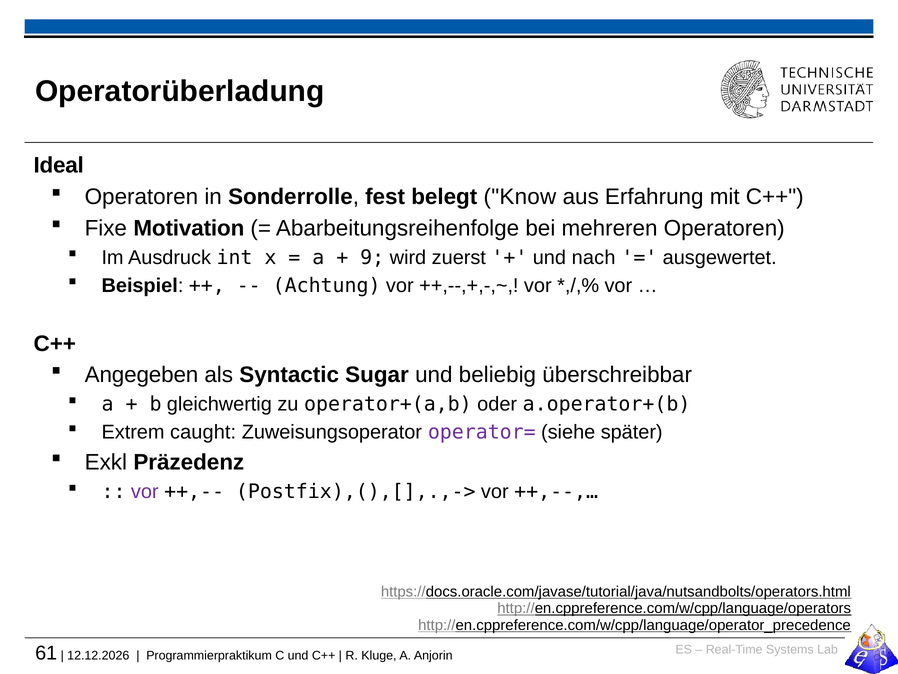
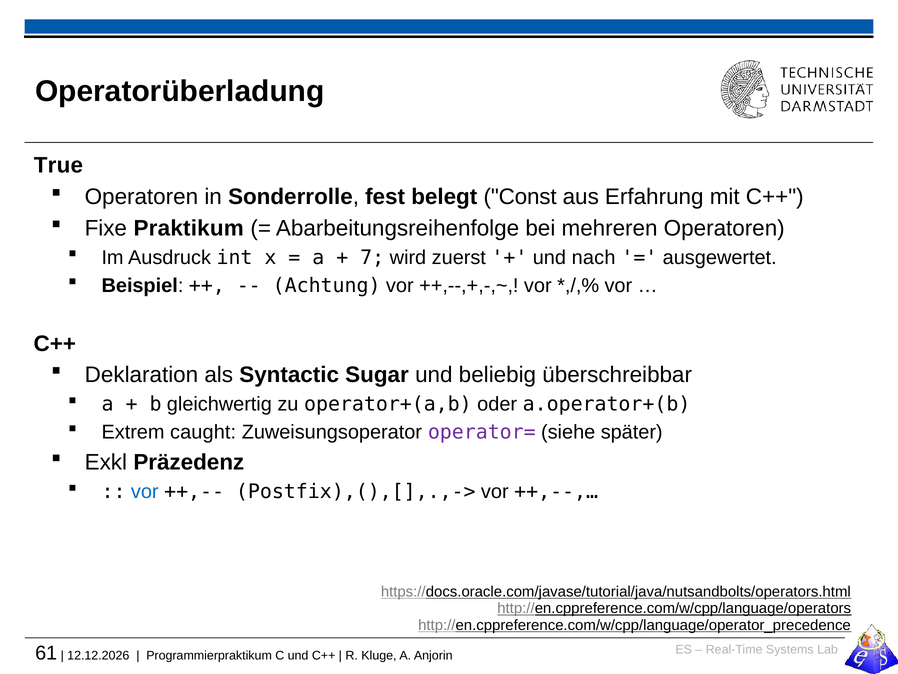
Ideal: Ideal -> True
Know: Know -> Const
Motivation: Motivation -> Praktikum
9: 9 -> 7
Angegeben: Angegeben -> Deklaration
vor at (145, 491) colour: purple -> blue
